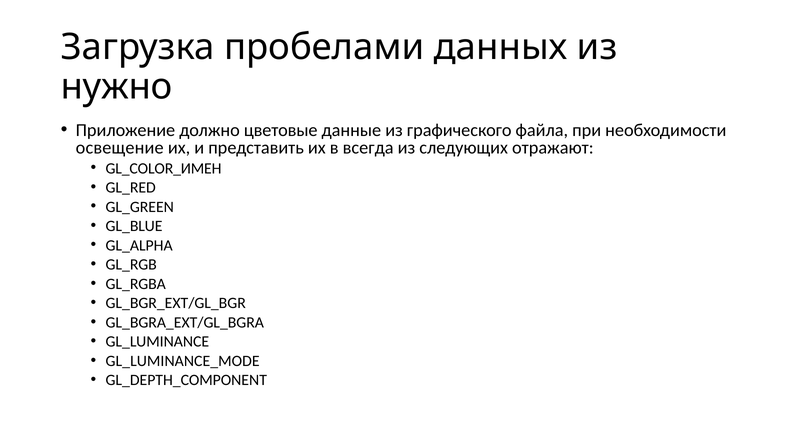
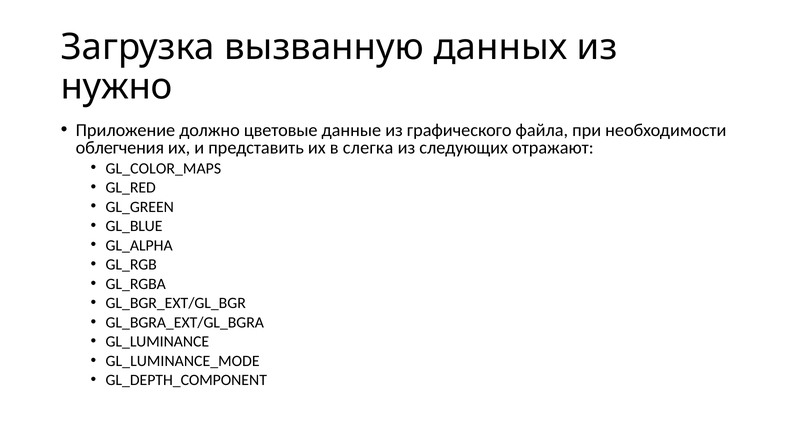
пробелами: пробелами -> вызванную
освещение: освещение -> облегчения
всегда: всегда -> слегка
GL_COLOR_ИМЕН: GL_COLOR_ИМЕН -> GL_COLOR_MAPS
